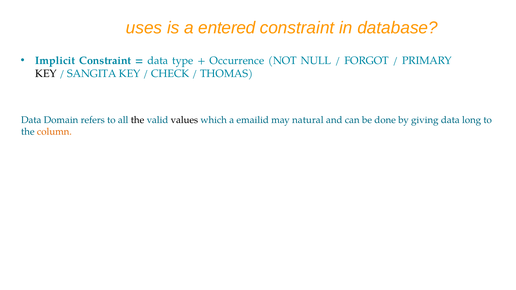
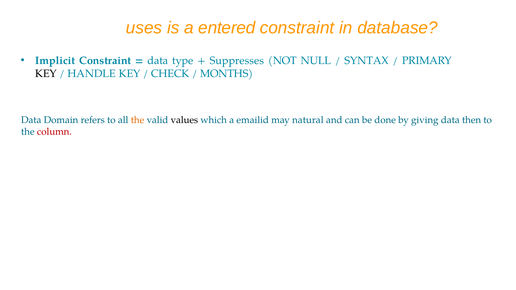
Occurrence: Occurrence -> Suppresses
FORGOT: FORGOT -> SYNTAX
SANGITA: SANGITA -> HANDLE
THOMAS: THOMAS -> MONTHS
the at (138, 120) colour: black -> orange
long: long -> then
column colour: orange -> red
